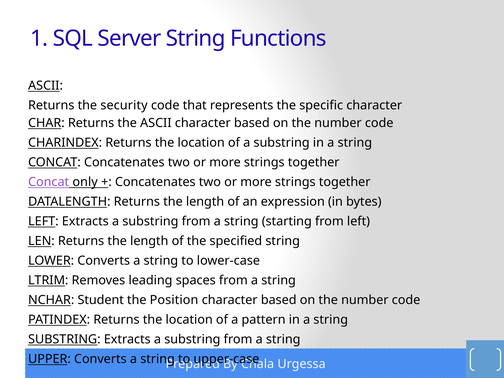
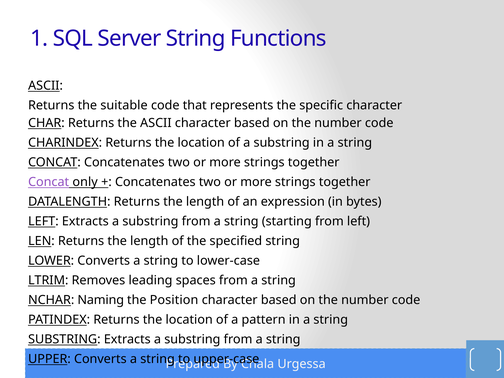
security: security -> suitable
Student: Student -> Naming
